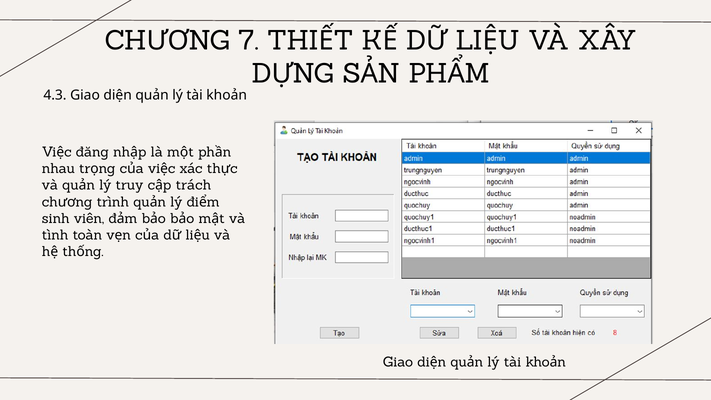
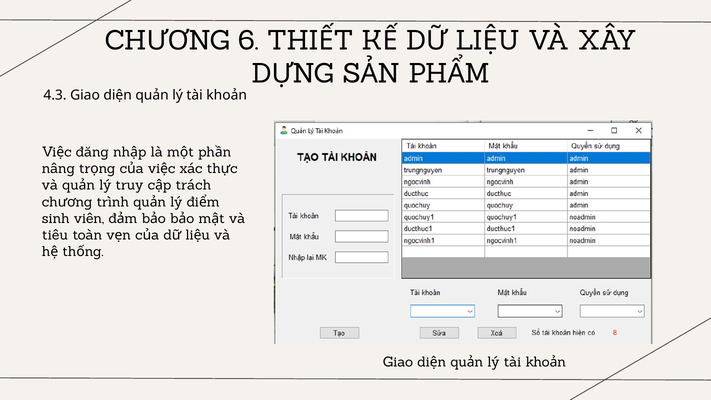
7: 7 -> 6
nhau: nhau -> nâng
tình: tình -> tiêu
